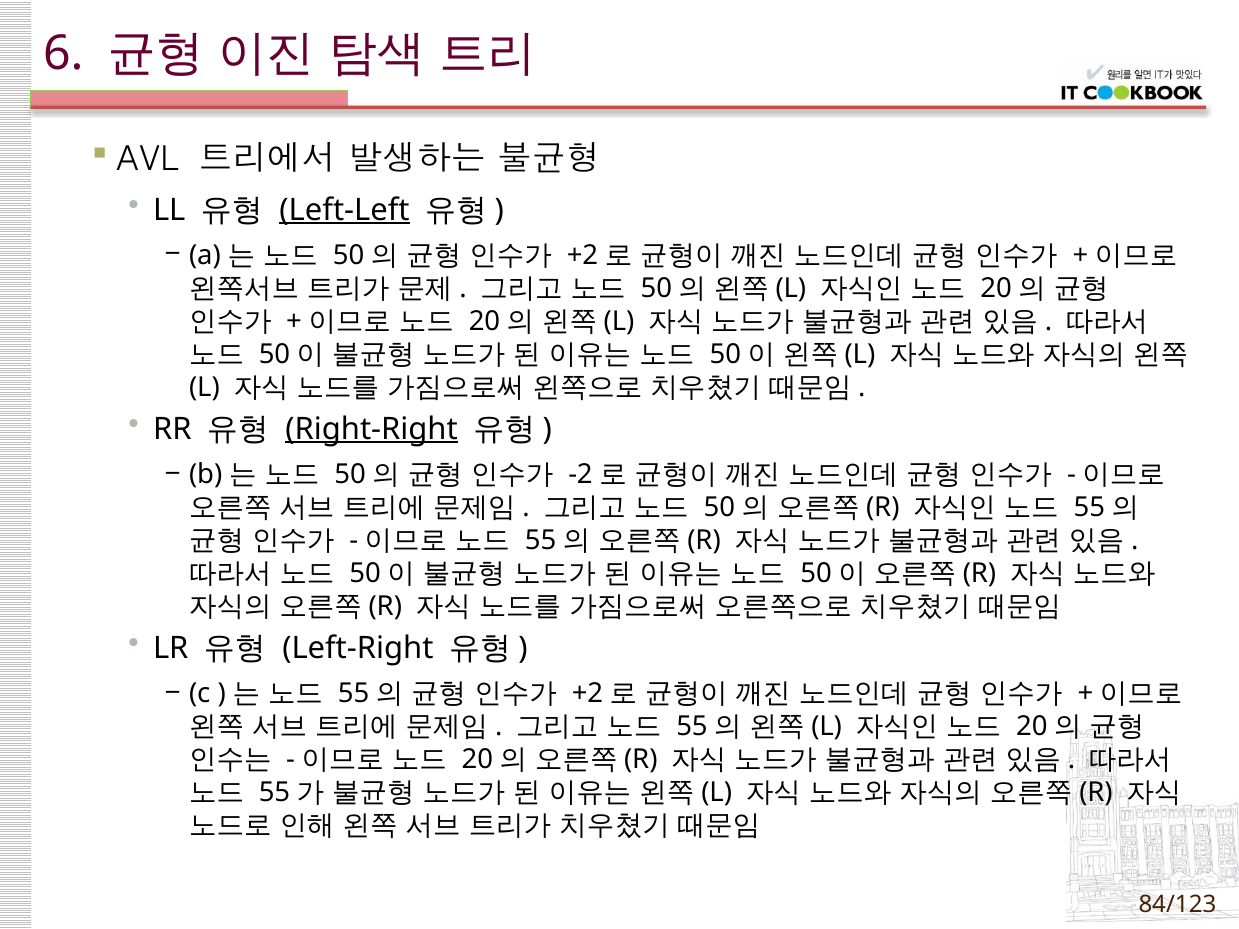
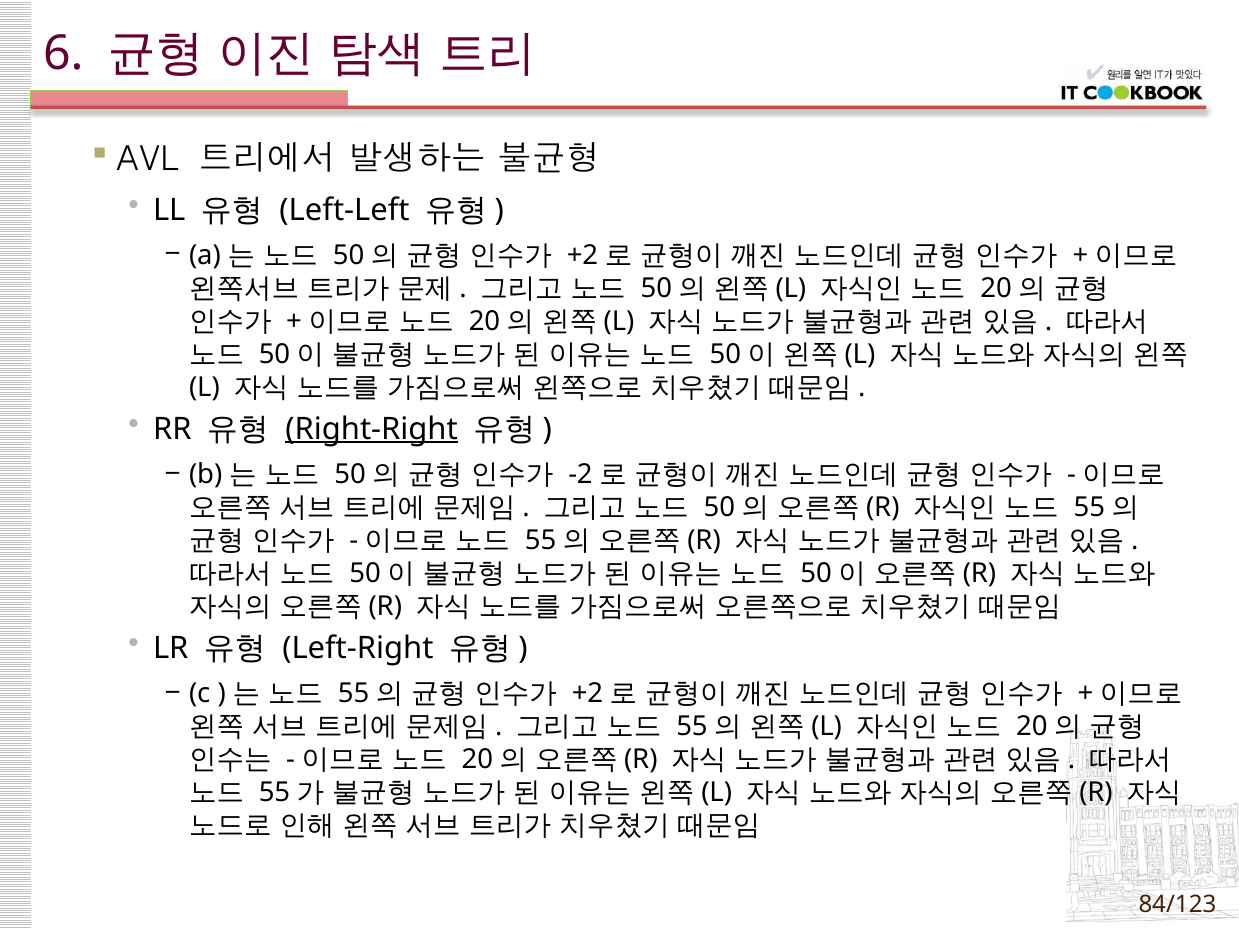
Left-Left underline: present -> none
